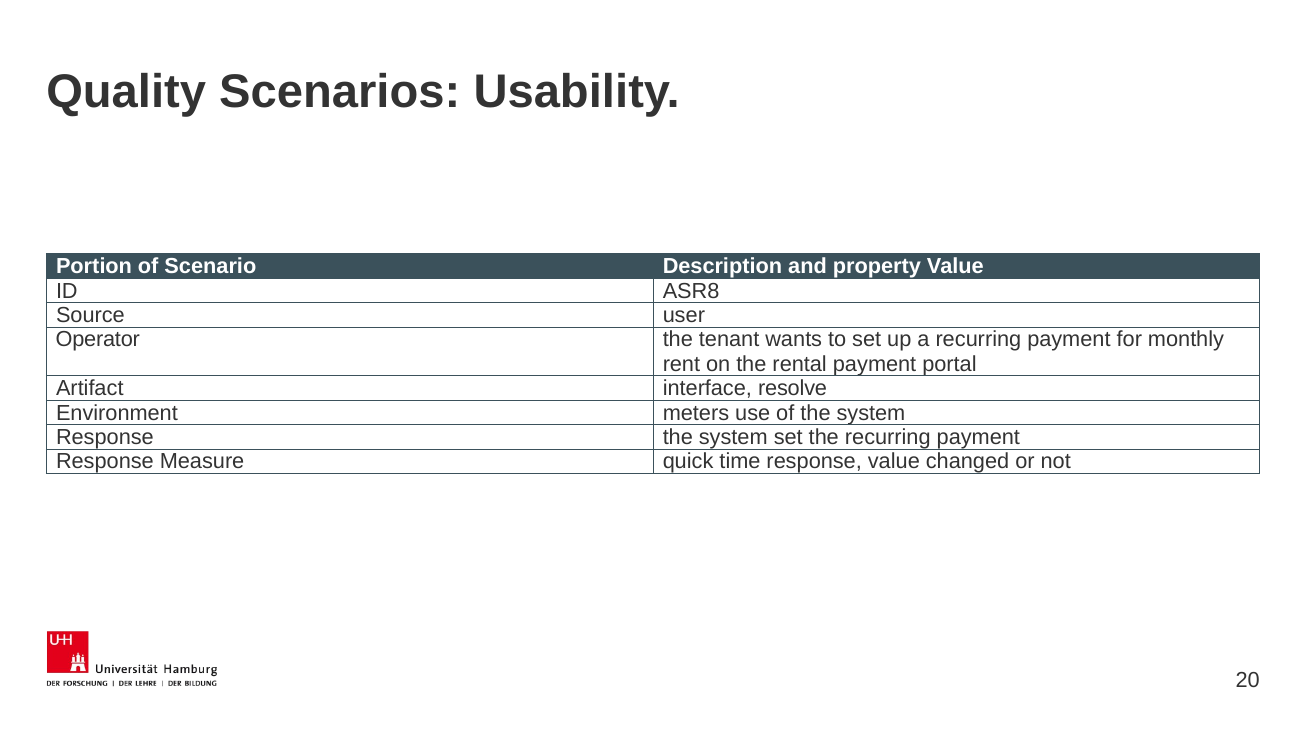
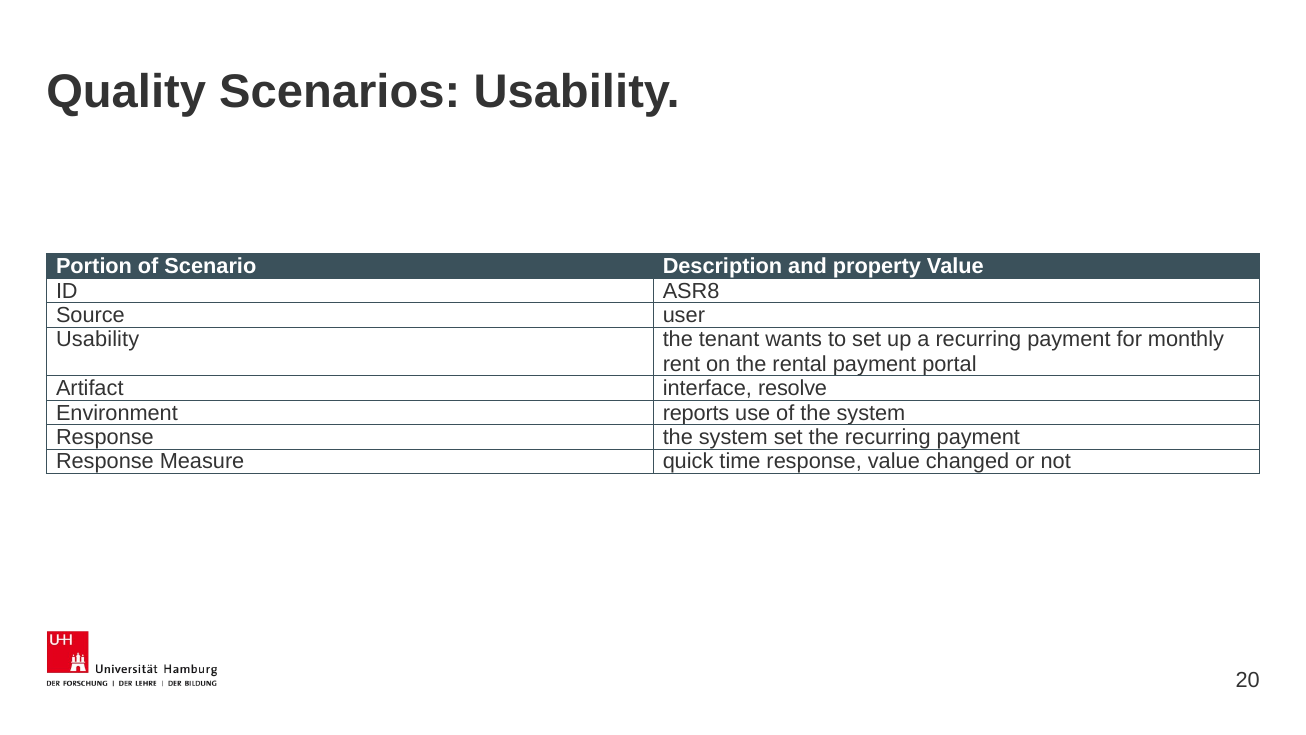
Operator at (98, 340): Operator -> Usability
meters: meters -> reports
